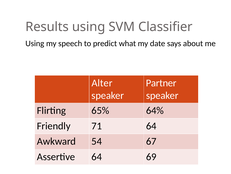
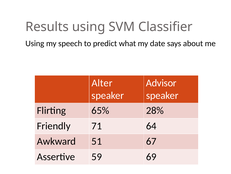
Partner: Partner -> Advisor
64%: 64% -> 28%
54: 54 -> 51
Assertive 64: 64 -> 59
